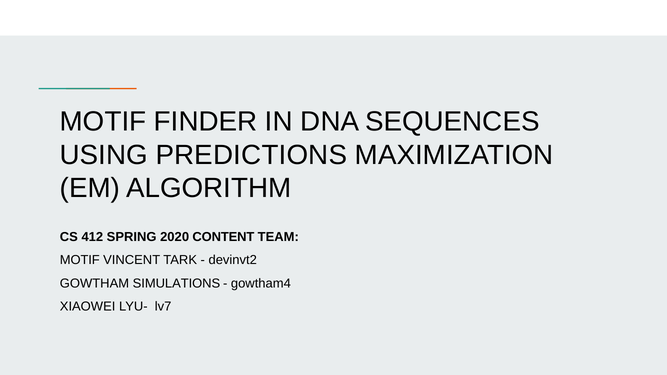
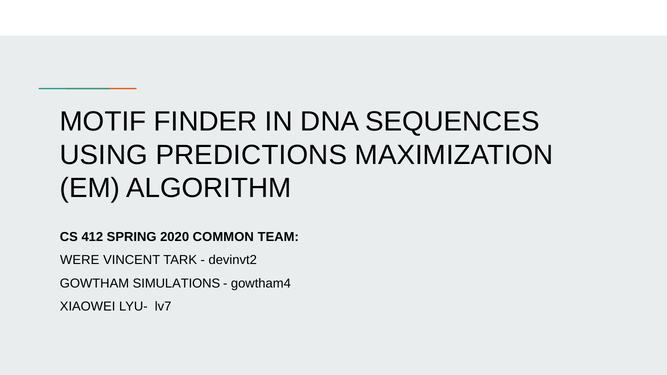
CONTENT: CONTENT -> COMMON
MOTIF at (80, 260): MOTIF -> WERE
